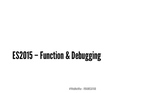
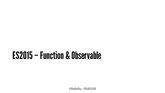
Debugging: Debugging -> Observable
